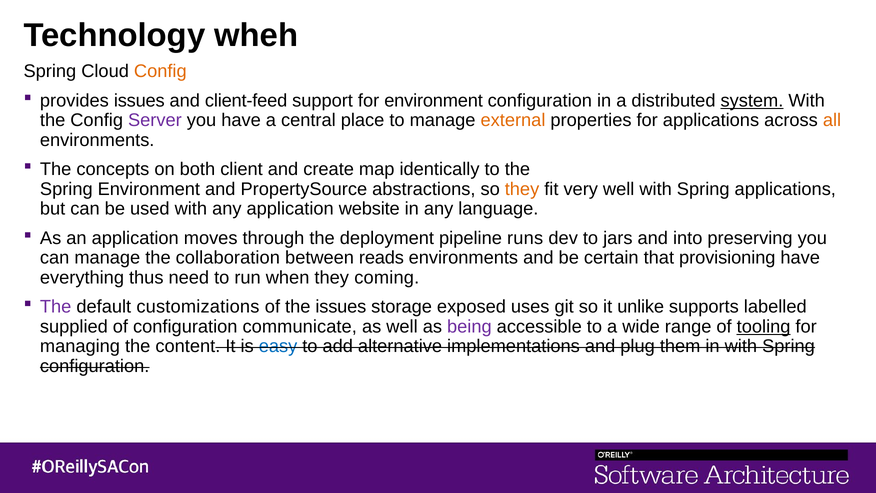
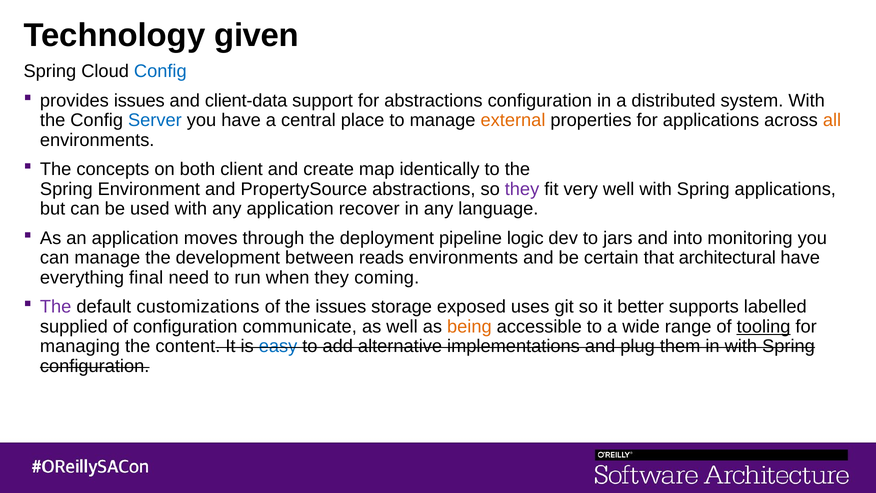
wheh: wheh -> given
Config at (160, 71) colour: orange -> blue
client-feed: client-feed -> client-data
for environment: environment -> abstractions
system underline: present -> none
Server colour: purple -> blue
they at (522, 189) colour: orange -> purple
website: website -> recover
runs: runs -> logic
preserving: preserving -> monitoring
collaboration: collaboration -> development
provisioning: provisioning -> architectural
thus: thus -> final
unlike: unlike -> better
being colour: purple -> orange
